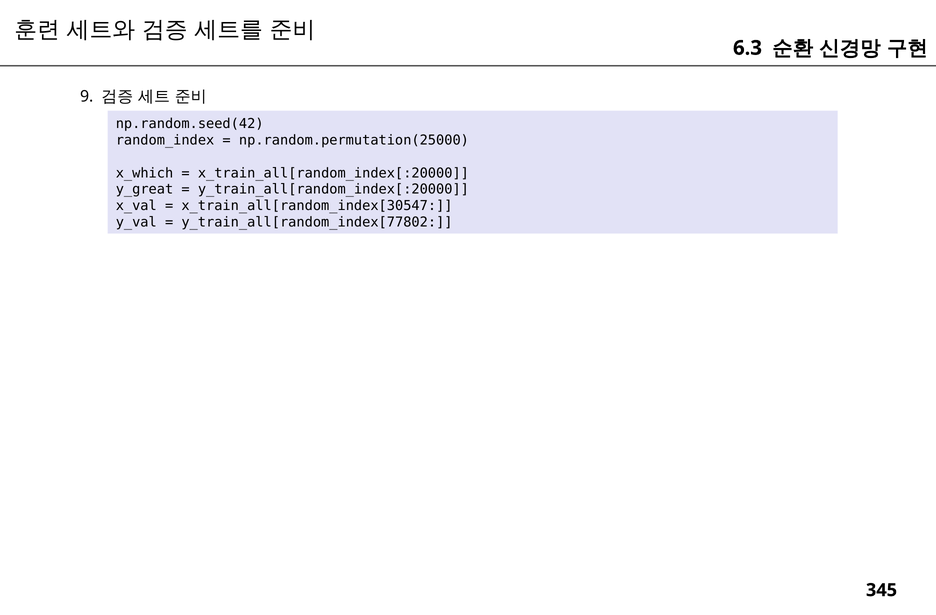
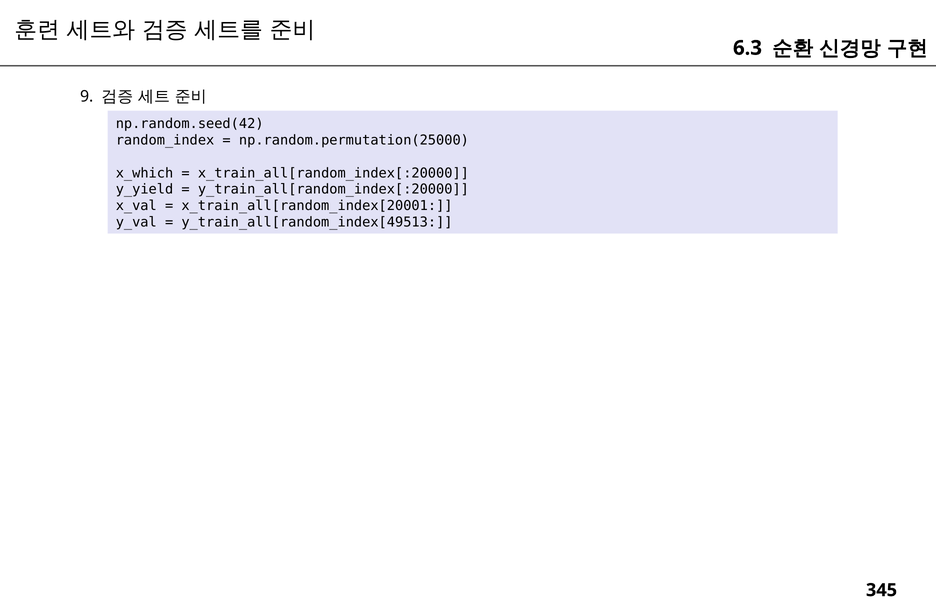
y_great: y_great -> y_yield
x_train_all[random_index[30547: x_train_all[random_index[30547 -> x_train_all[random_index[20001
y_train_all[random_index[77802: y_train_all[random_index[77802 -> y_train_all[random_index[49513
